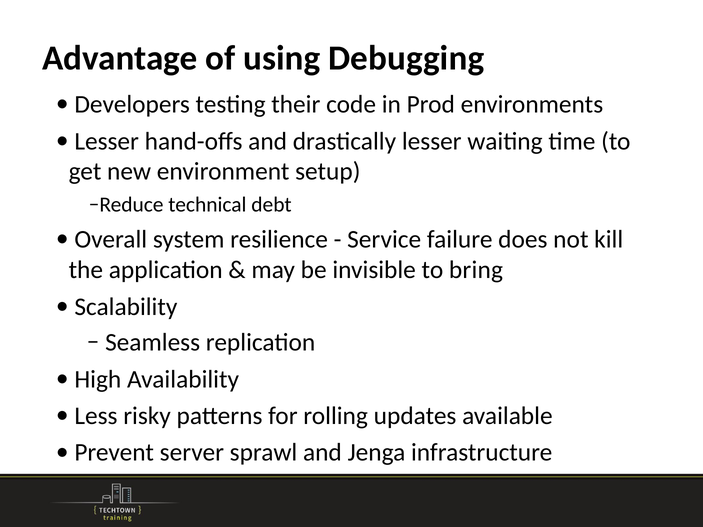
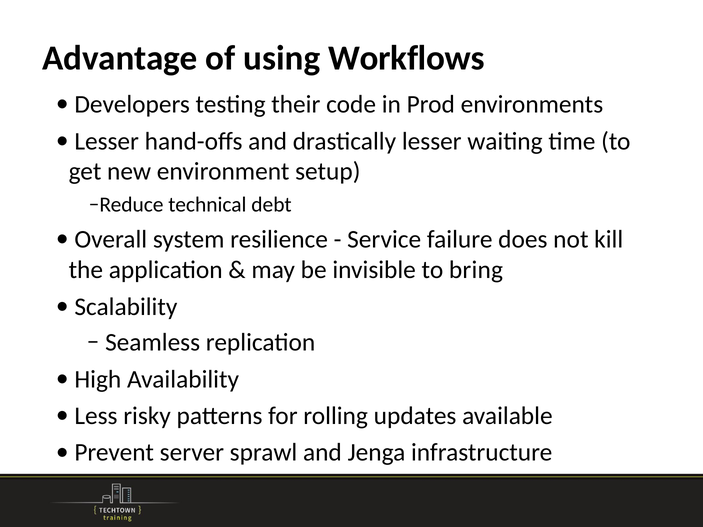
Debugging: Debugging -> Workflows
